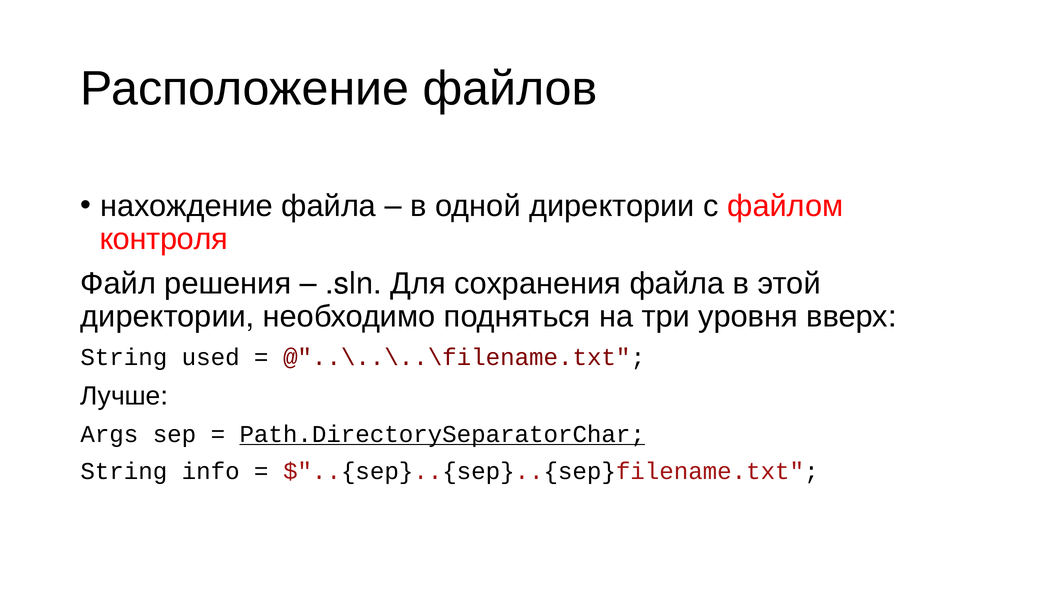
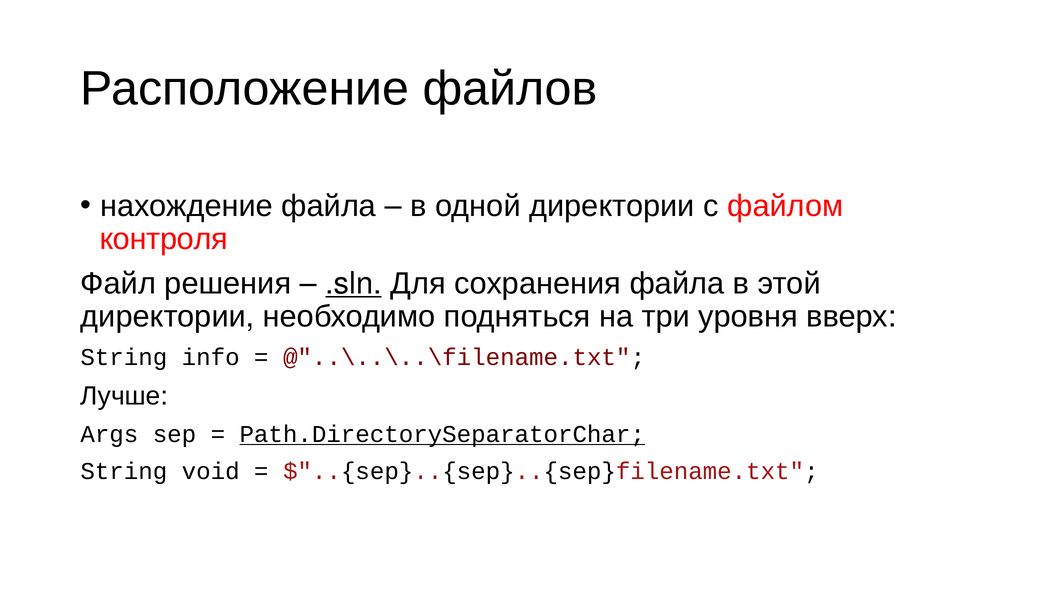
.sln underline: none -> present
used: used -> info
info: info -> void
